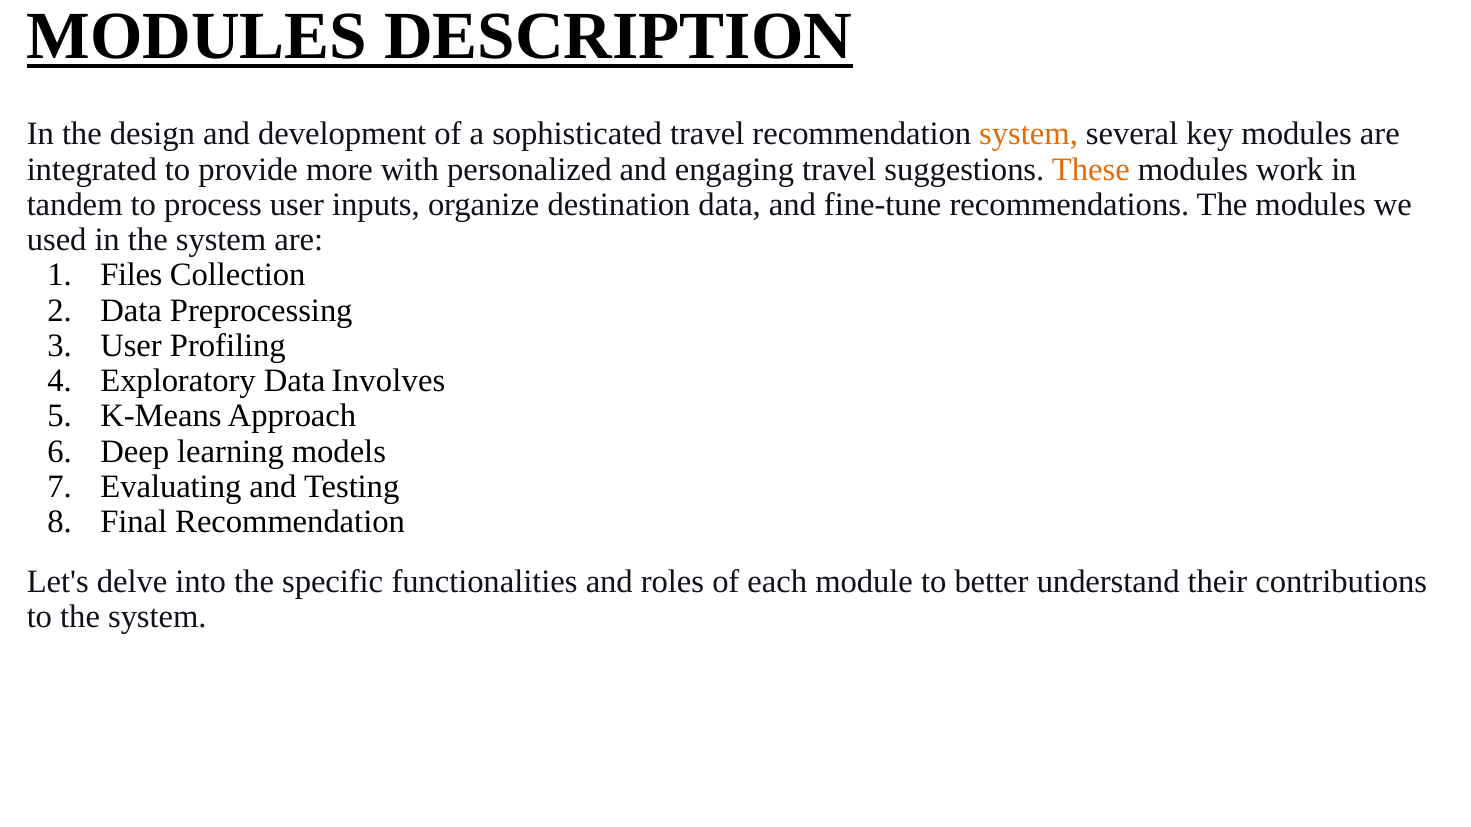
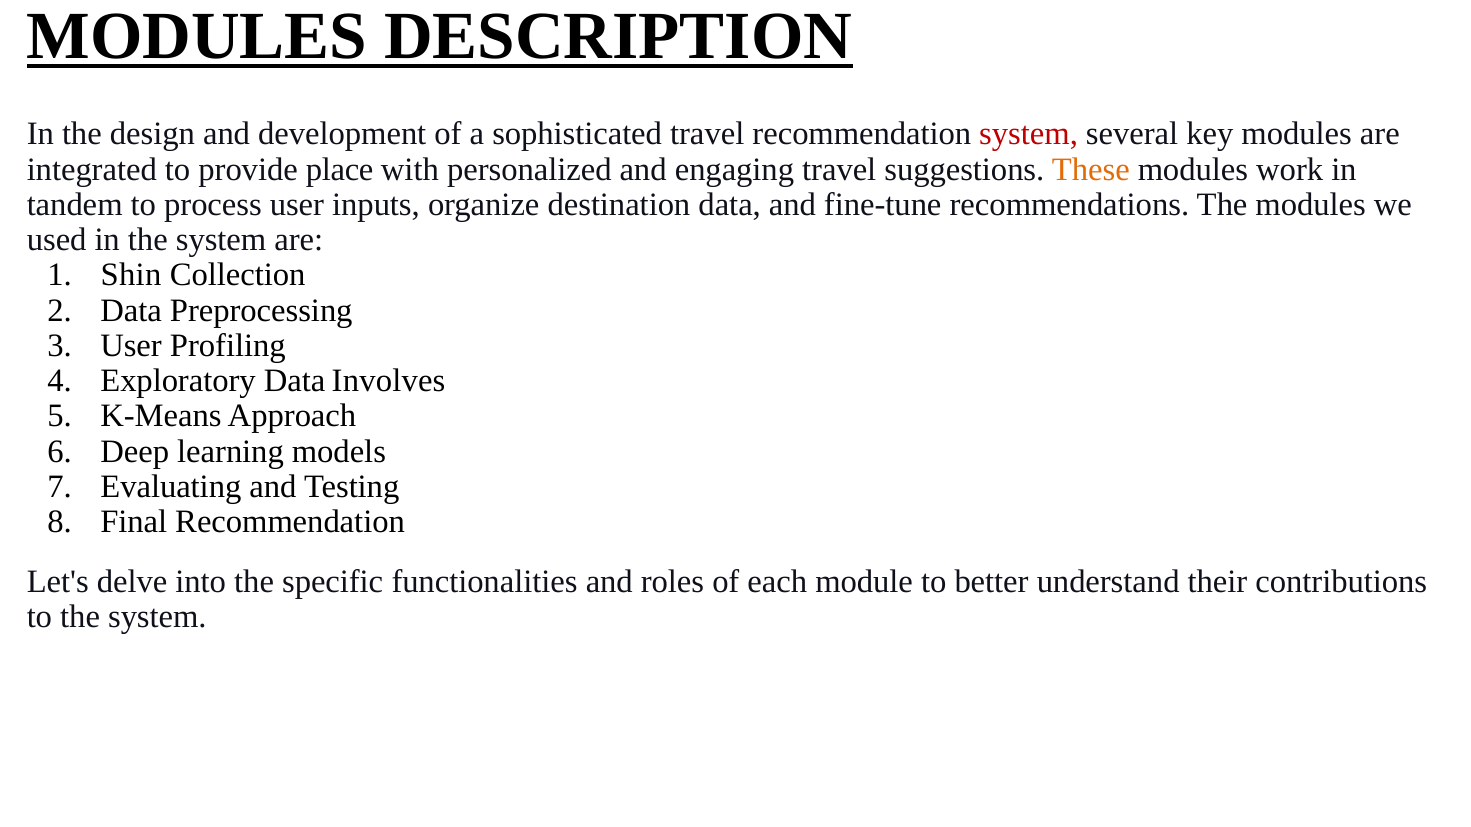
system at (1029, 134) colour: orange -> red
more: more -> place
Files: Files -> Shin
